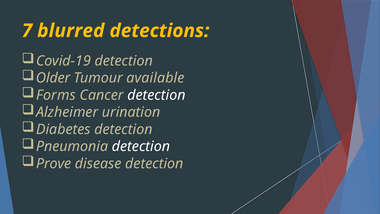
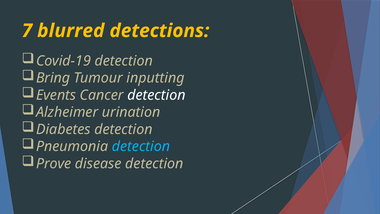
Older: Older -> Bring
available: available -> inputting
Forms: Forms -> Events
detection at (141, 146) colour: white -> light blue
